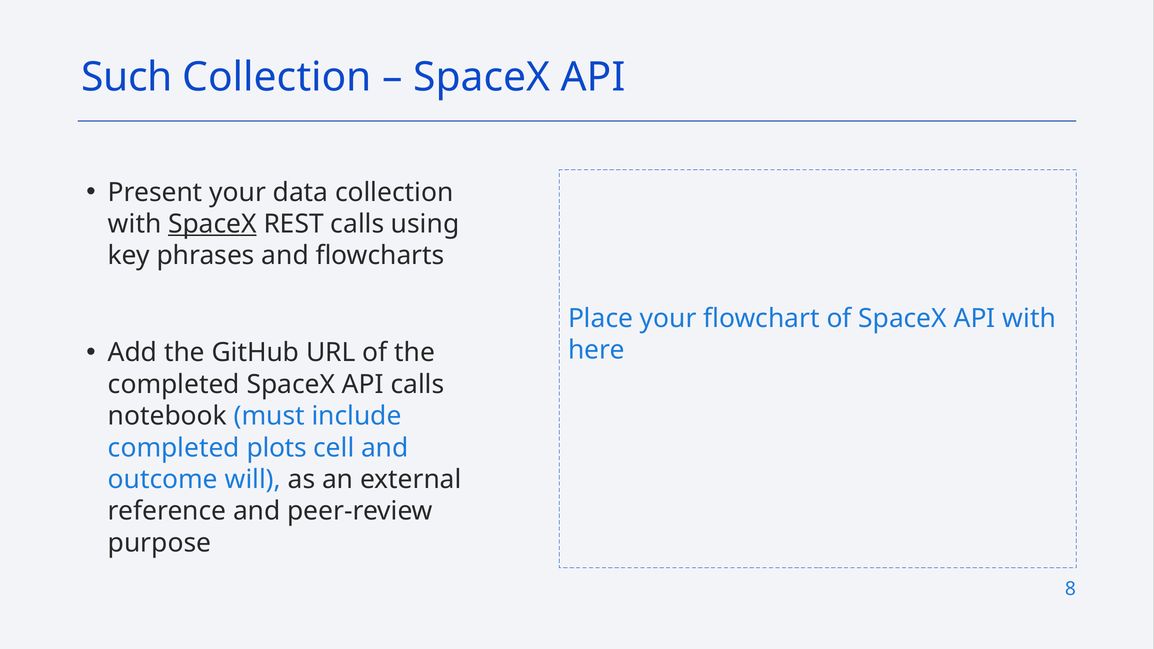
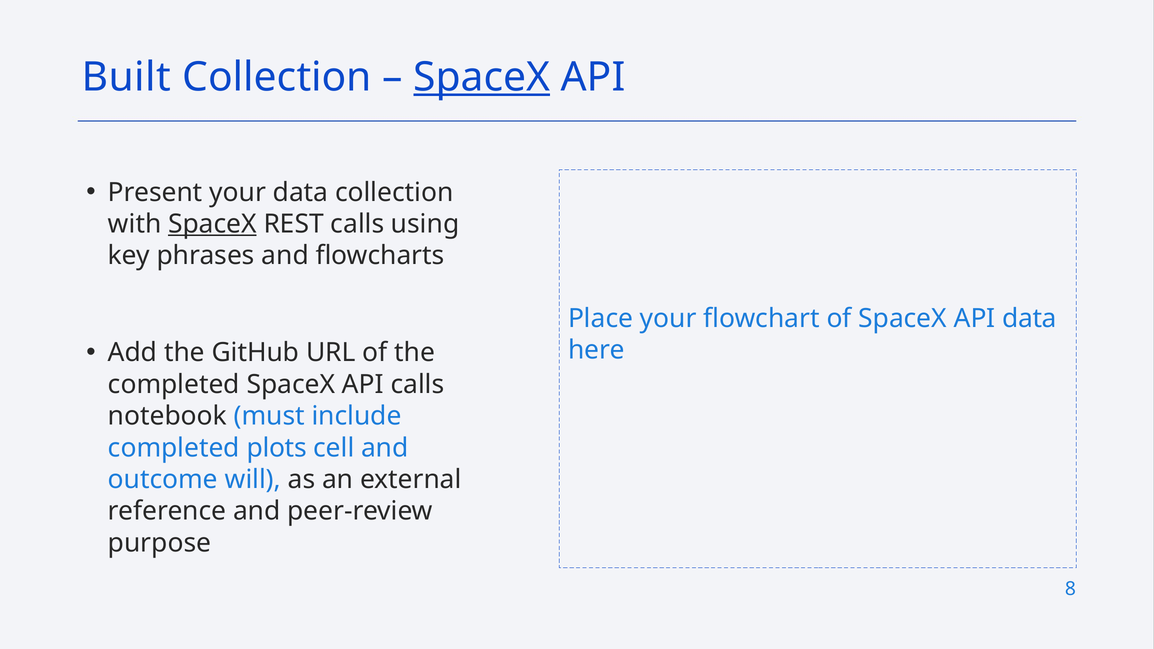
Such: Such -> Built
SpaceX at (482, 77) underline: none -> present
API with: with -> data
